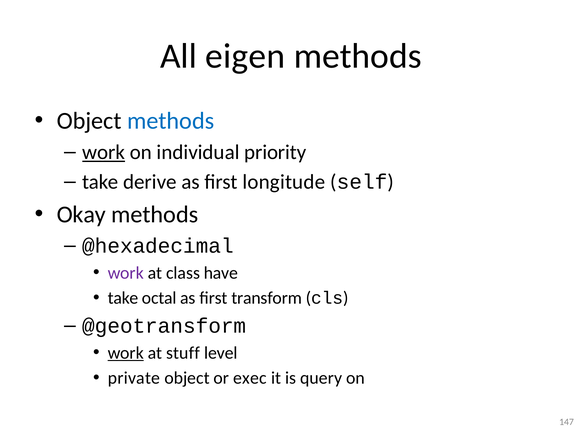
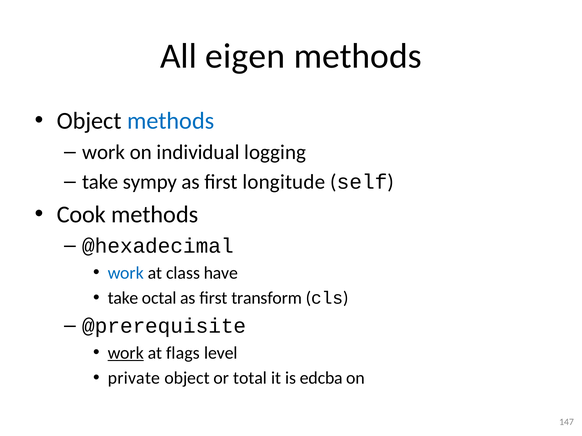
work at (104, 152) underline: present -> none
priority: priority -> logging
derive: derive -> sympy
Okay: Okay -> Cook
work at (126, 273) colour: purple -> blue
@geotransform: @geotransform -> @prerequisite
stuff: stuff -> flags
exec: exec -> total
query: query -> edcba
